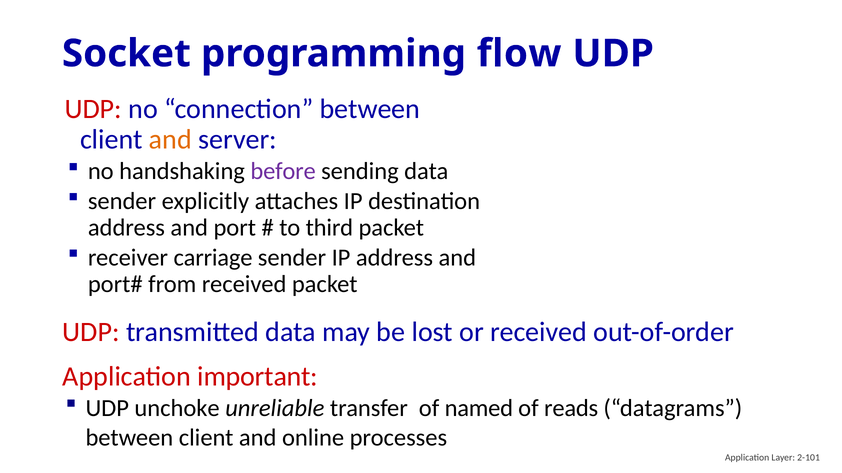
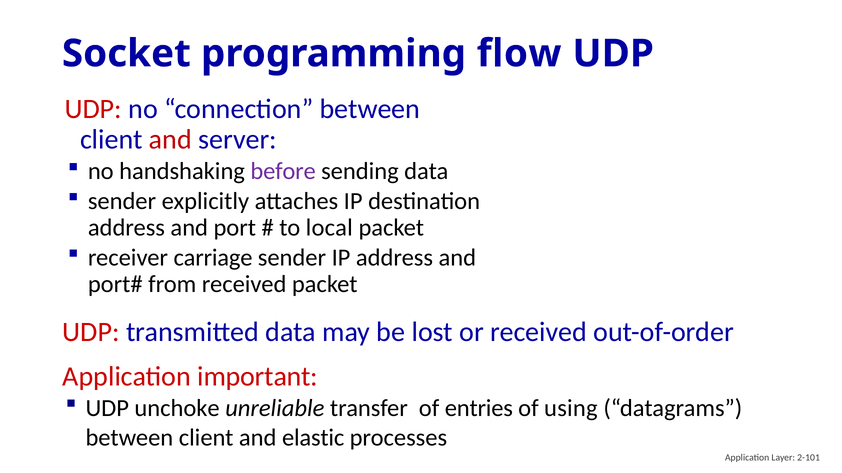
and at (170, 140) colour: orange -> red
third: third -> local
named: named -> entries
reads: reads -> using
online: online -> elastic
